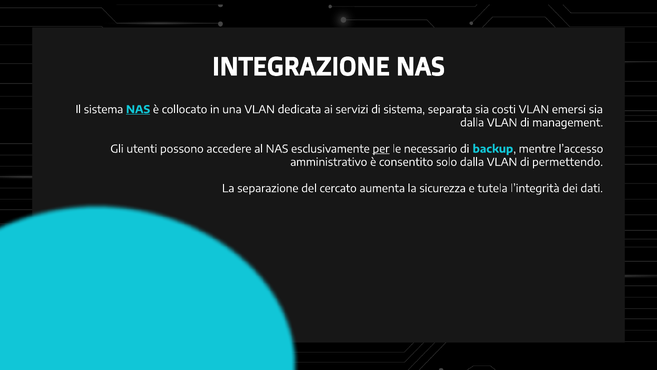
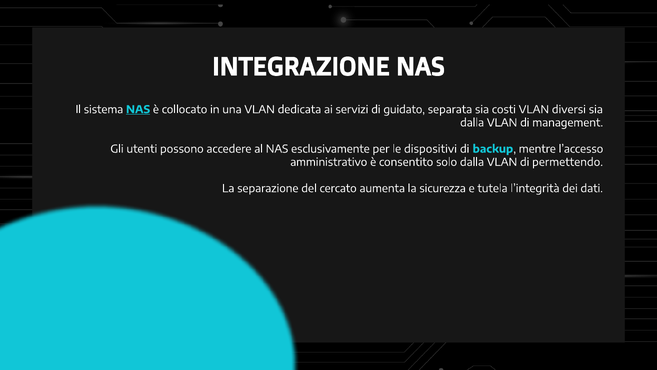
di sistema: sistema -> guidato
emersi: emersi -> diversi
per underline: present -> none
necessario: necessario -> dispositivi
